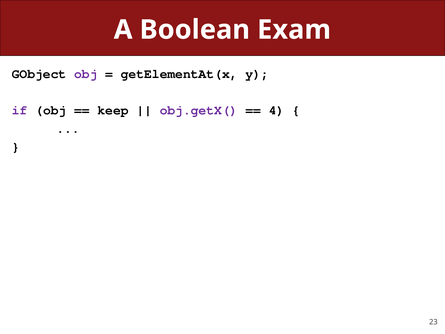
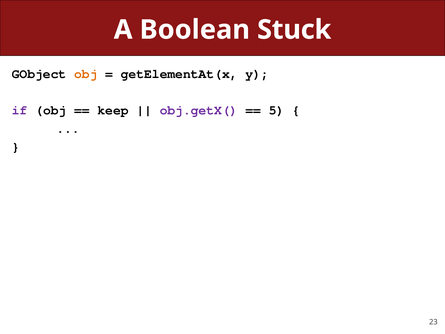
Exam: Exam -> Stuck
obj at (86, 74) colour: purple -> orange
4: 4 -> 5
